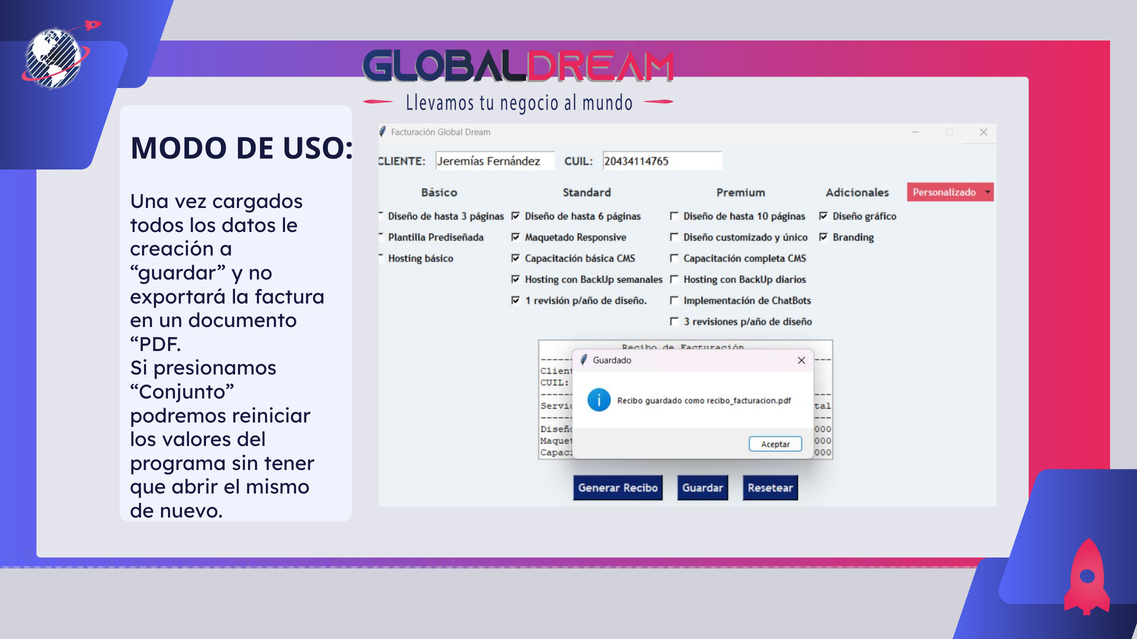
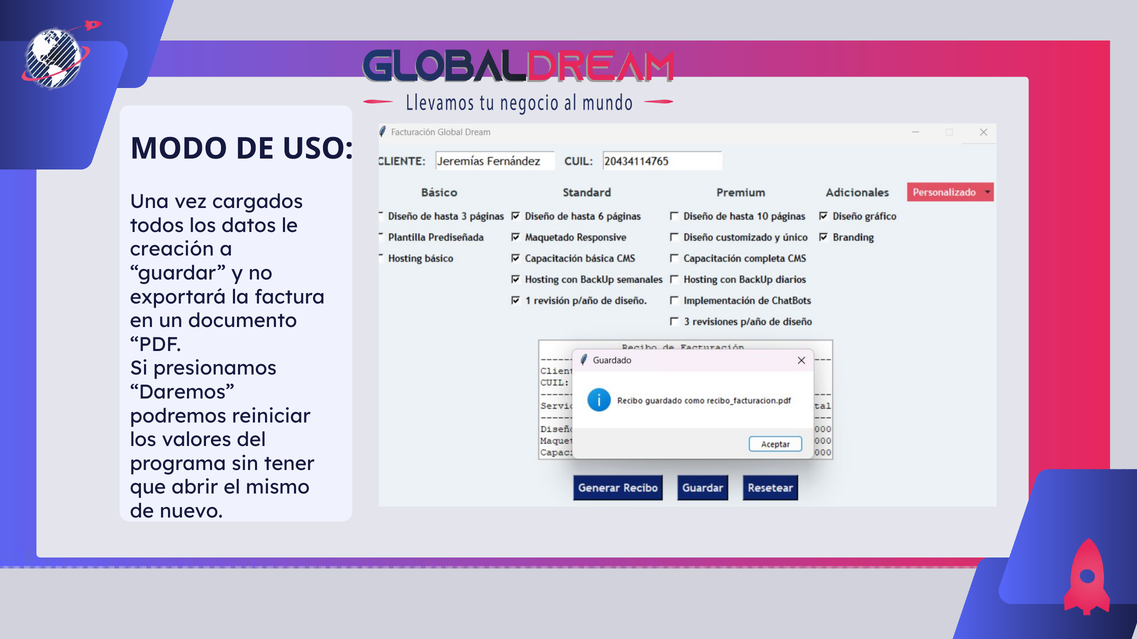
Conjunto: Conjunto -> Daremos
